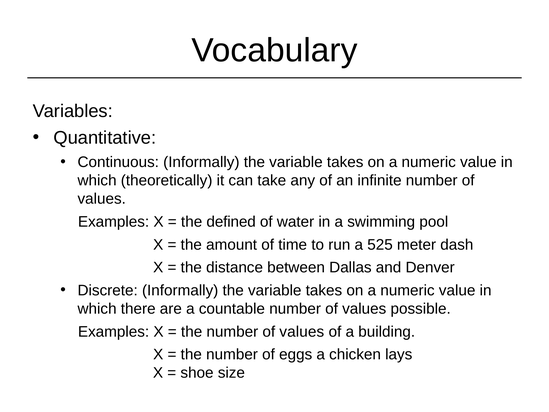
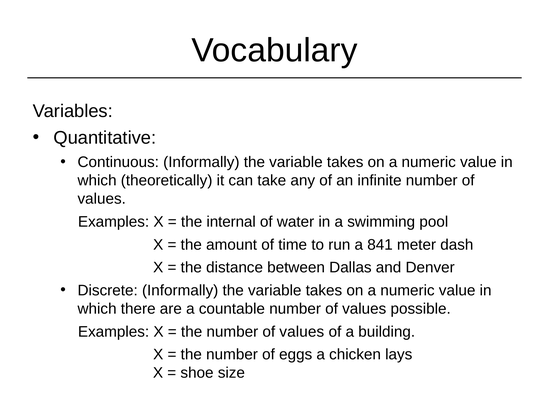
defined: defined -> internal
525: 525 -> 841
